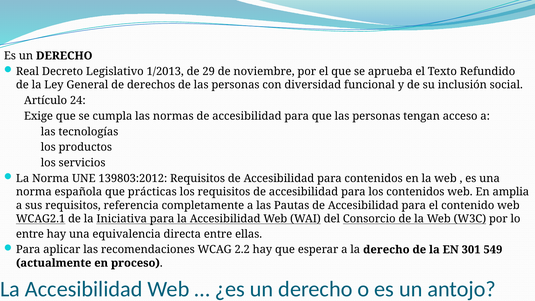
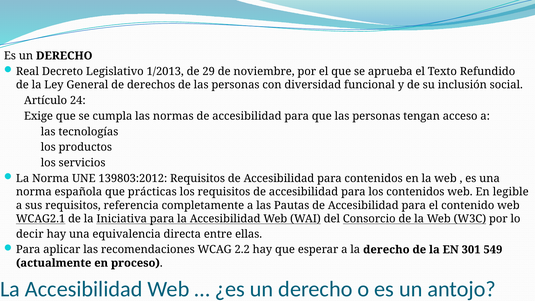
amplia: amplia -> legible
entre at (30, 234): entre -> decir
